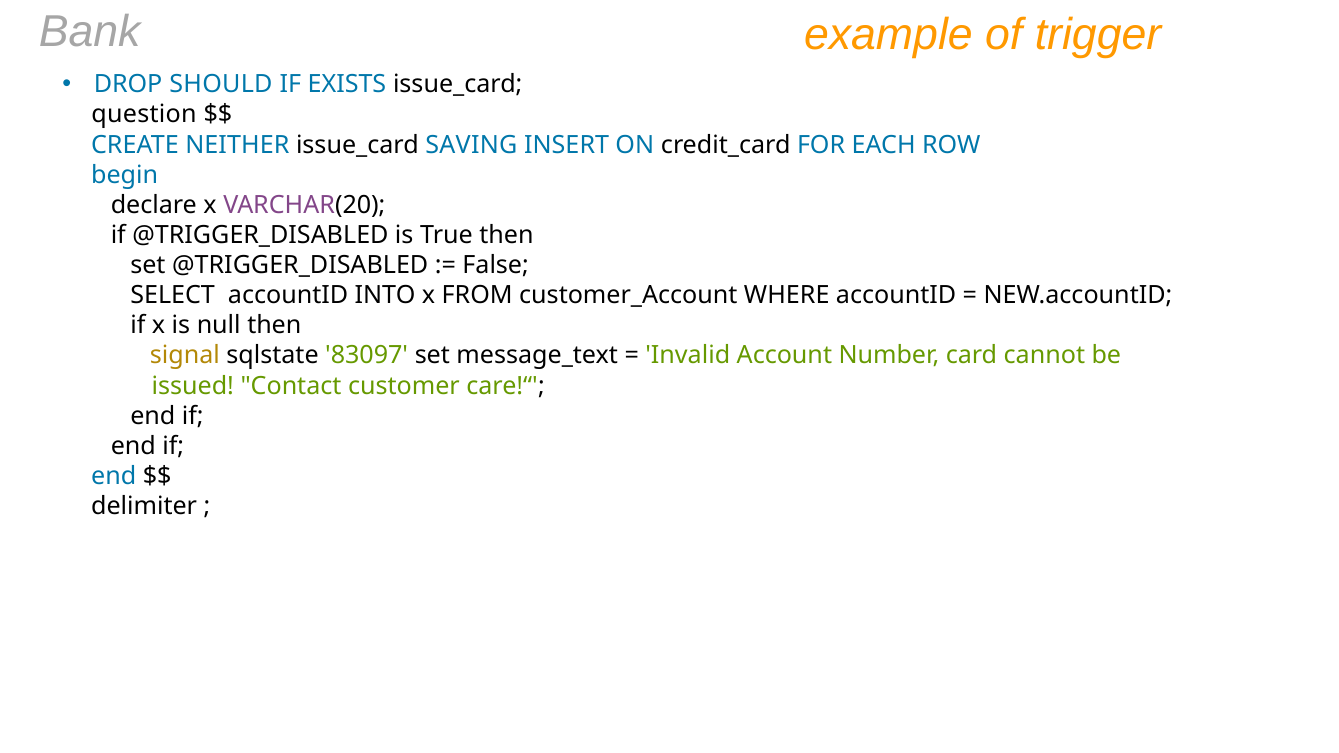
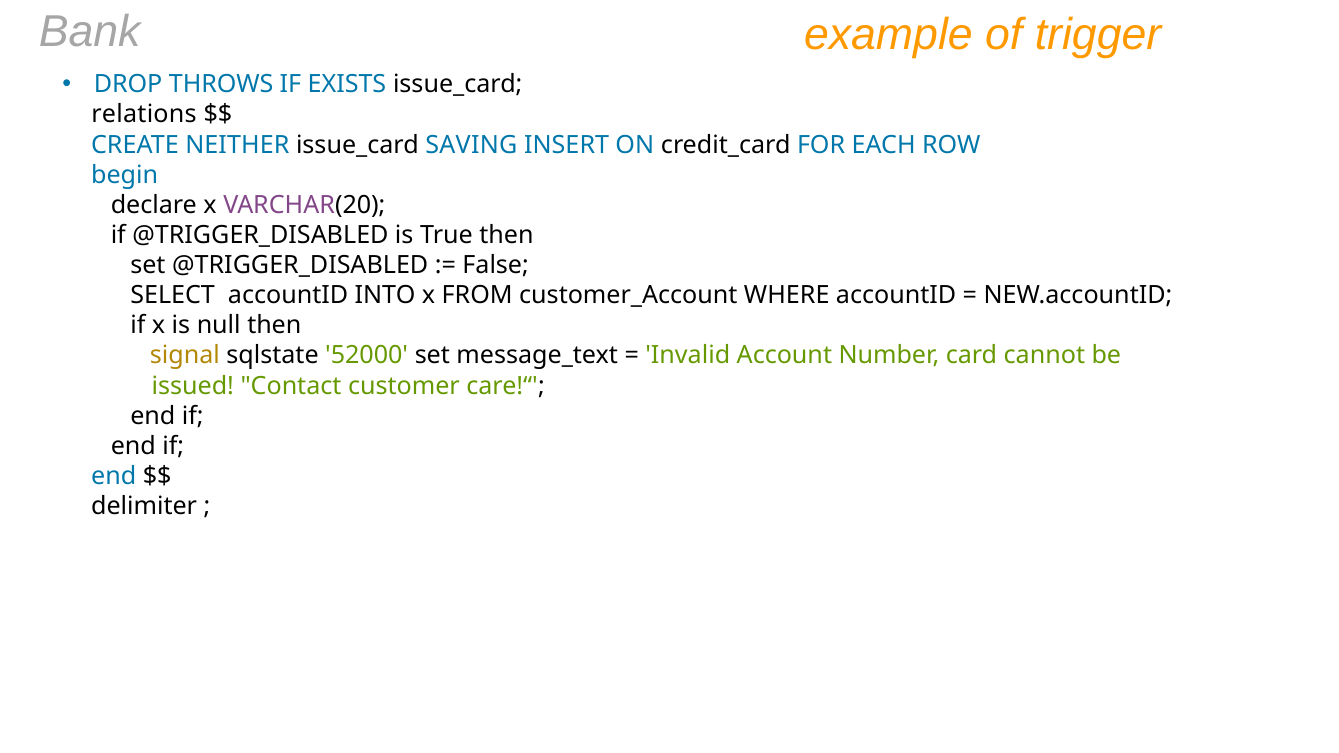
SHOULD: SHOULD -> THROWS
question: question -> relations
83097: 83097 -> 52000
